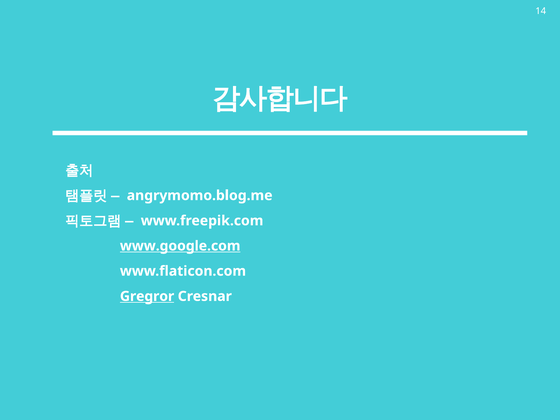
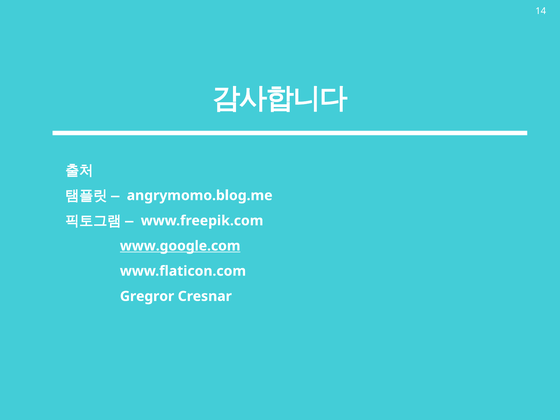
Gregror underline: present -> none
